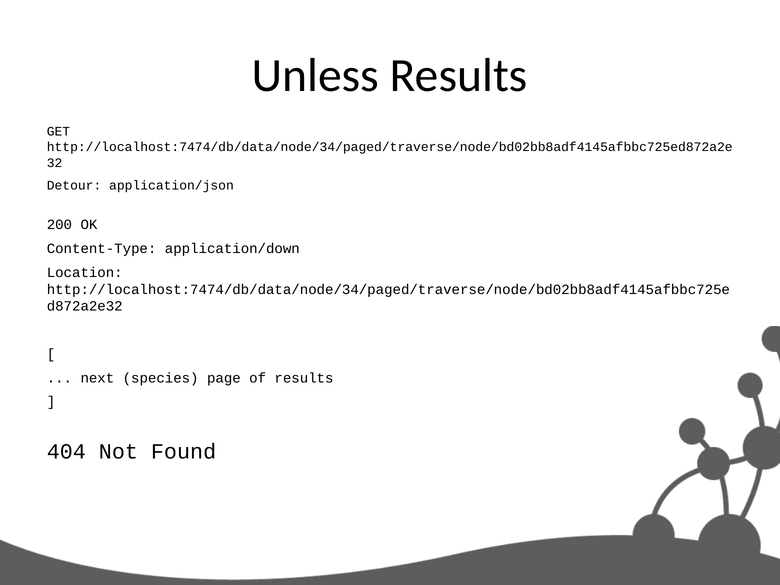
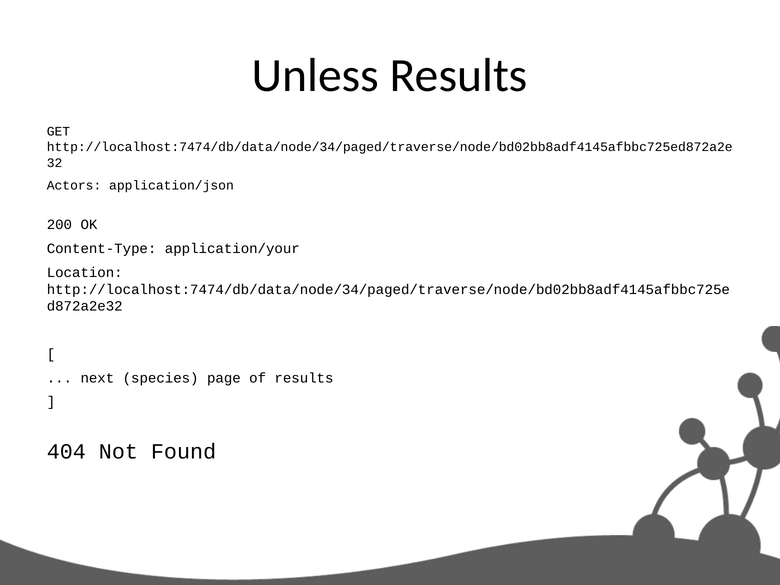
Detour: Detour -> Actors
application/down: application/down -> application/your
